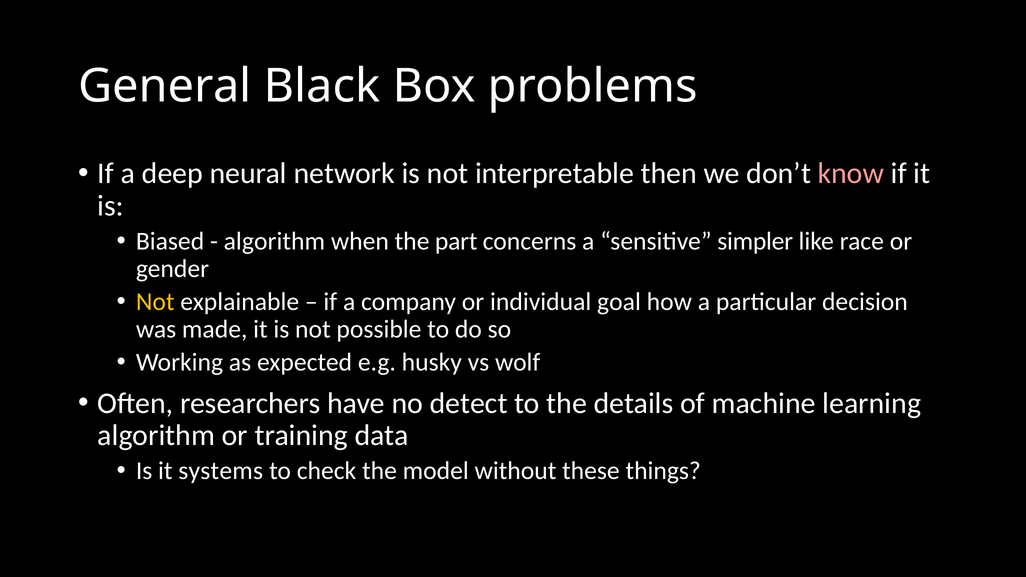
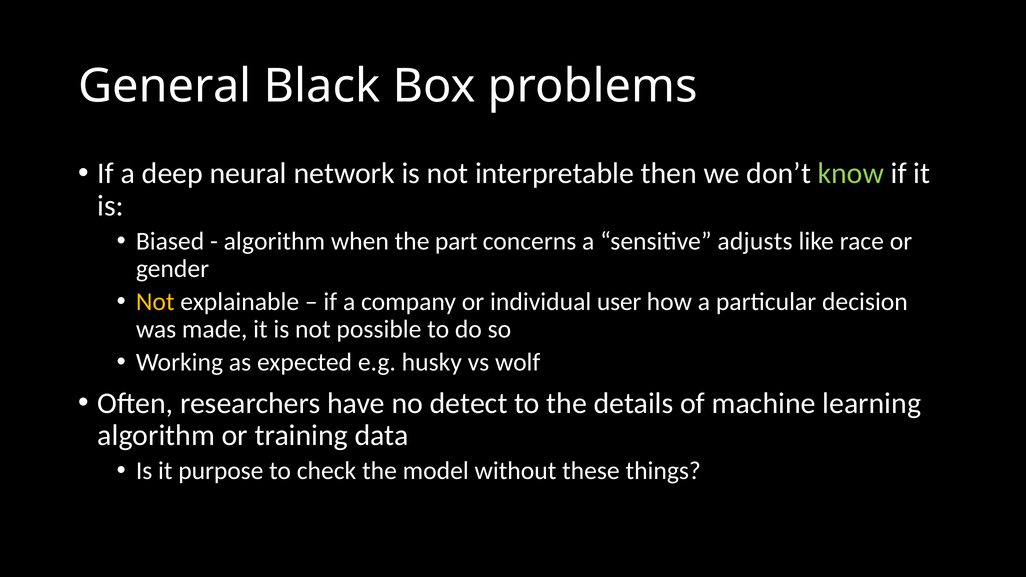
know colour: pink -> light green
simpler: simpler -> adjusts
goal: goal -> user
systems: systems -> purpose
